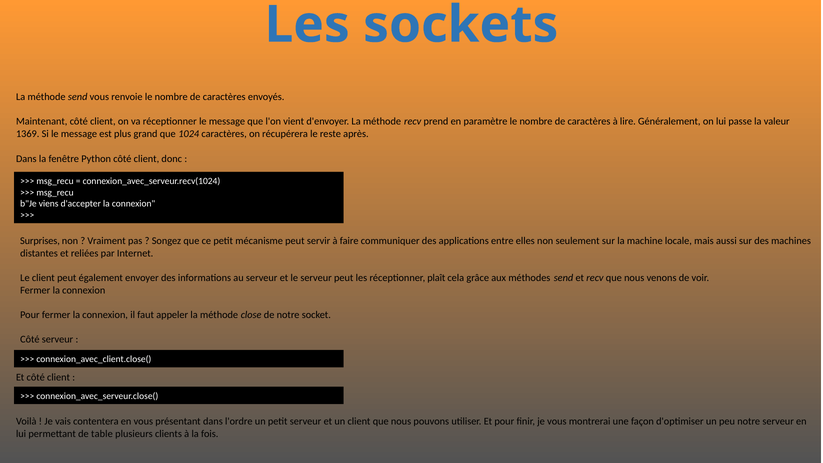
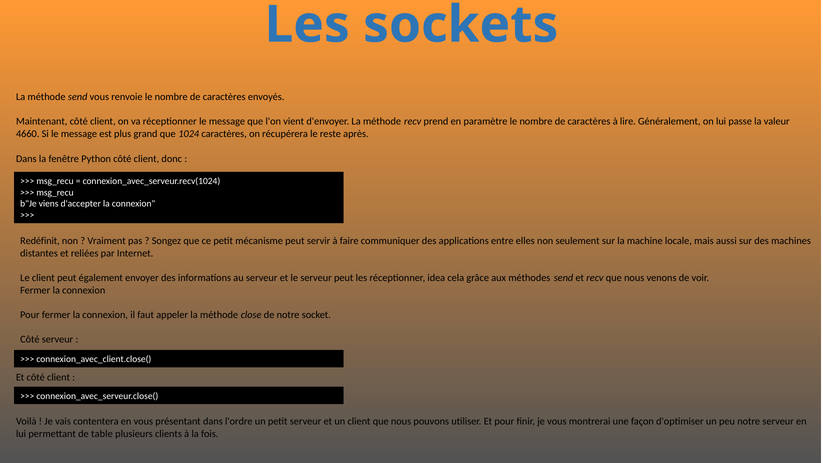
1369: 1369 -> 4660
Surprises: Surprises -> Redéfinit
plaît: plaît -> idea
